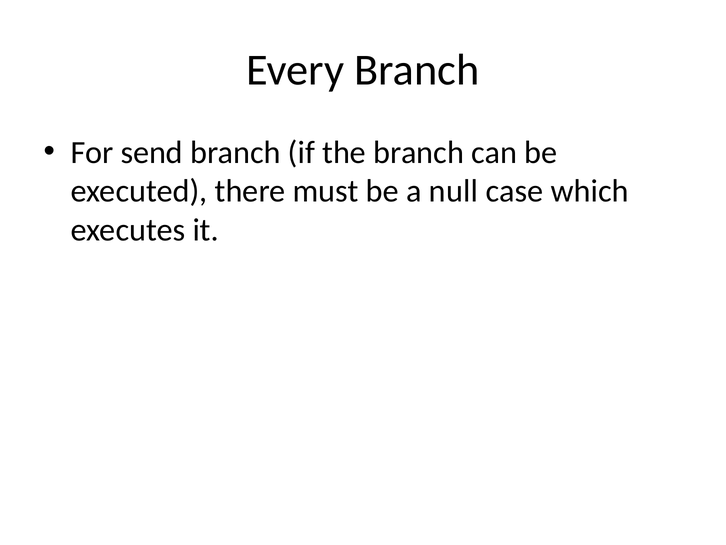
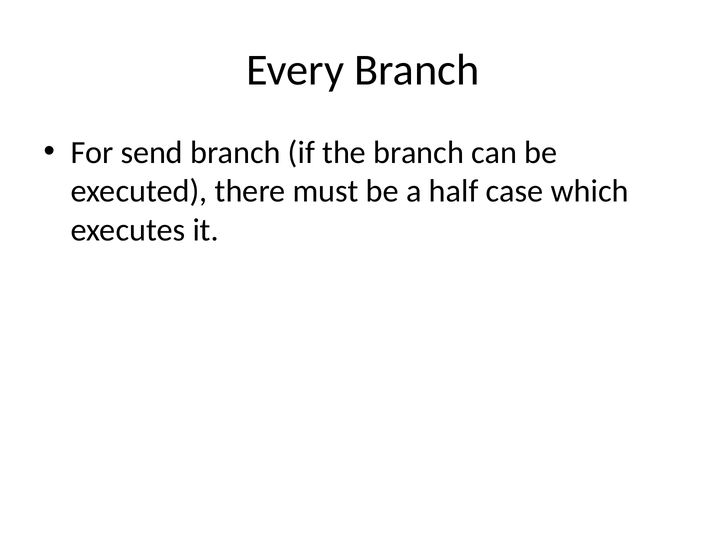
null: null -> half
